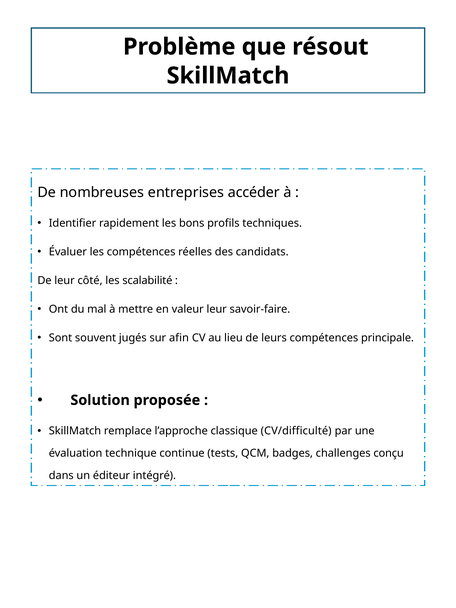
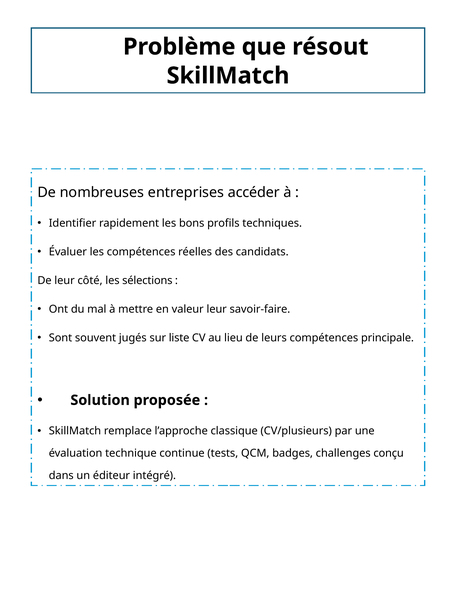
scalabilité: scalabilité -> sélections
afin: afin -> liste
CV/difficulté: CV/difficulté -> CV/plusieurs
